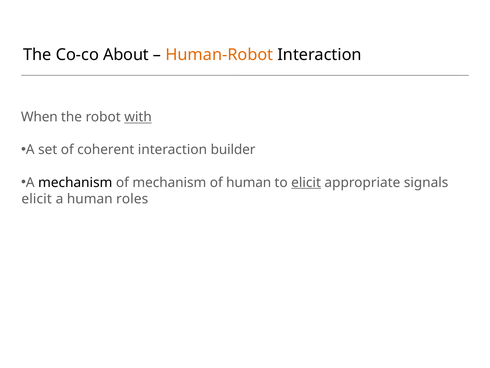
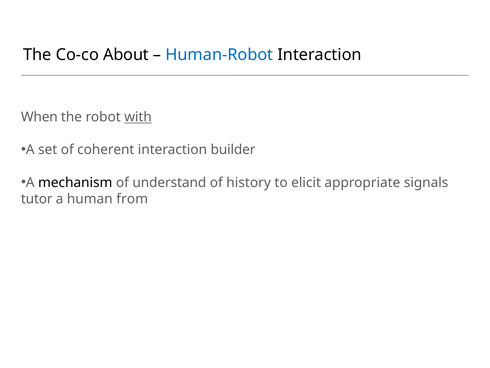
Human-Robot colour: orange -> blue
of mechanism: mechanism -> understand
of human: human -> history
elicit at (306, 182) underline: present -> none
elicit at (37, 199): elicit -> tutor
roles: roles -> from
